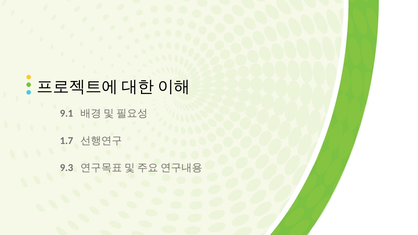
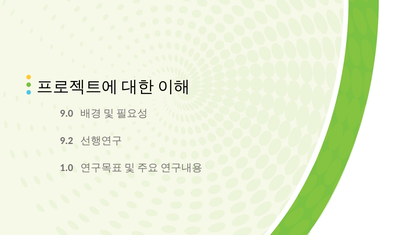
9.1: 9.1 -> 9.0
1.7: 1.7 -> 9.2
9.3: 9.3 -> 1.0
